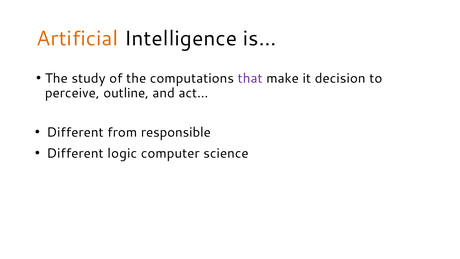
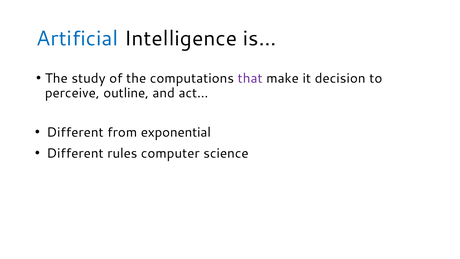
Artificial colour: orange -> blue
responsible: responsible -> exponential
logic: logic -> rules
